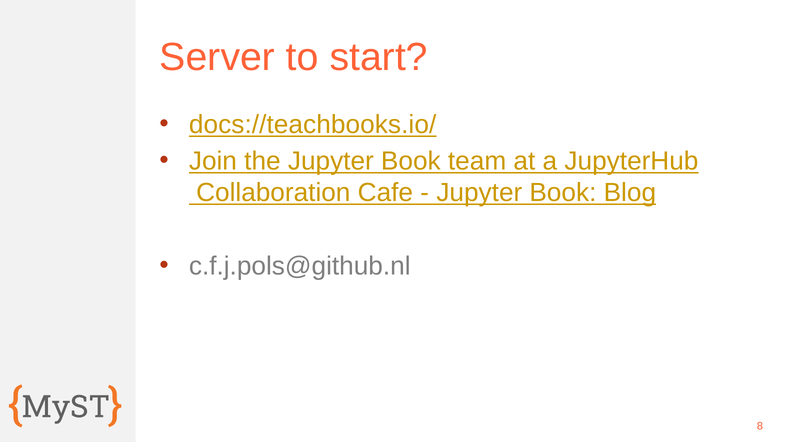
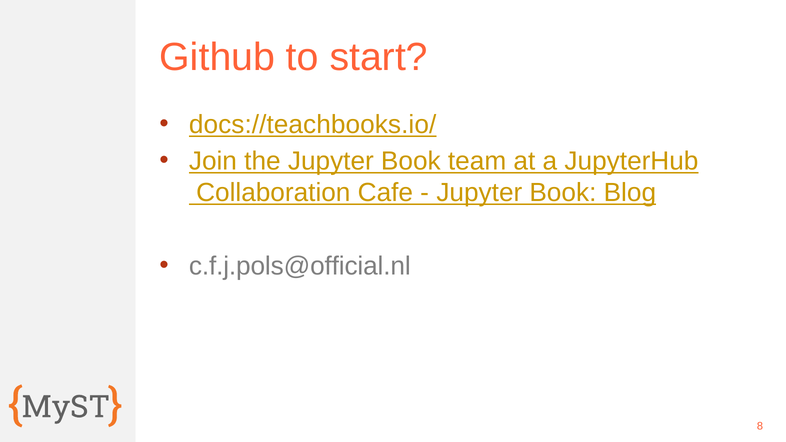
Server: Server -> Github
c.f.j.pols@github.nl: c.f.j.pols@github.nl -> c.f.j.pols@official.nl
